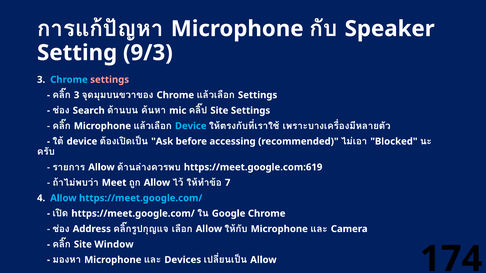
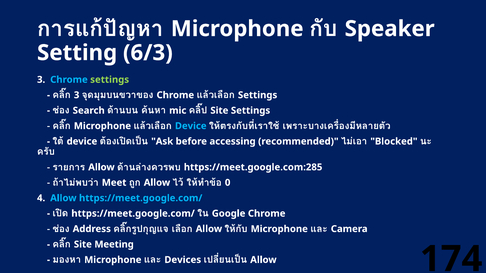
9/3: 9/3 -> 6/3
settings at (110, 80) colour: pink -> light green
https://meet.google.com:619: https://meet.google.com:619 -> https://meet.google.com:285
7: 7 -> 0
Window: Window -> Meeting
